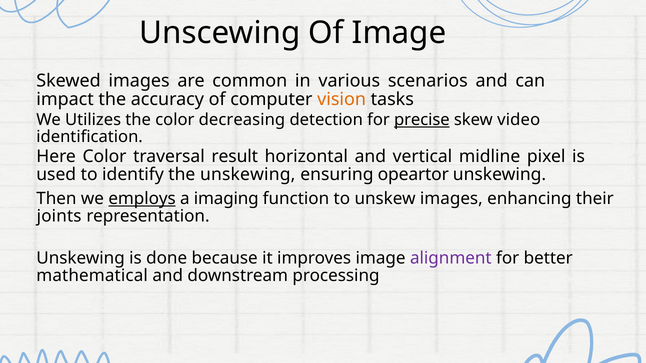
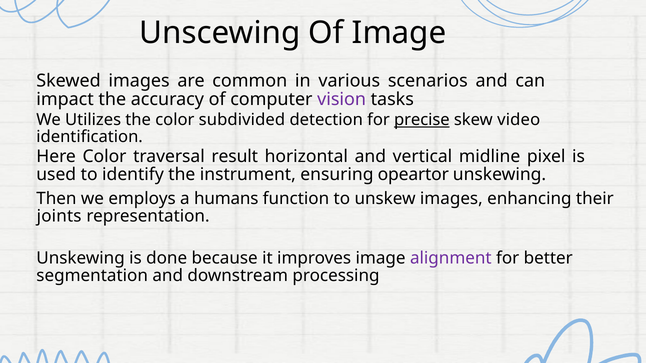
vision colour: orange -> purple
decreasing: decreasing -> subdivided
the unskewing: unskewing -> instrument
employs underline: present -> none
imaging: imaging -> humans
mathematical: mathematical -> segmentation
